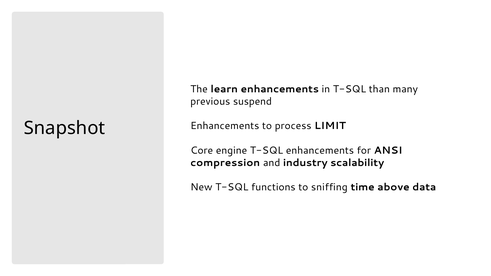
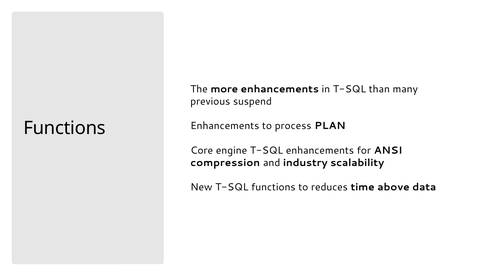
learn: learn -> more
LIMIT: LIMIT -> PLAN
Snapshot at (64, 128): Snapshot -> Functions
sniffing: sniffing -> reduces
